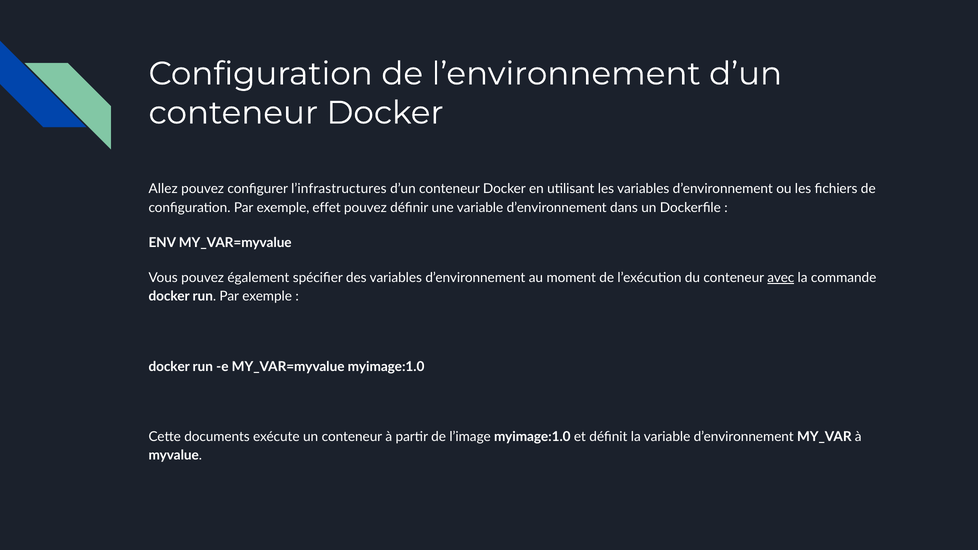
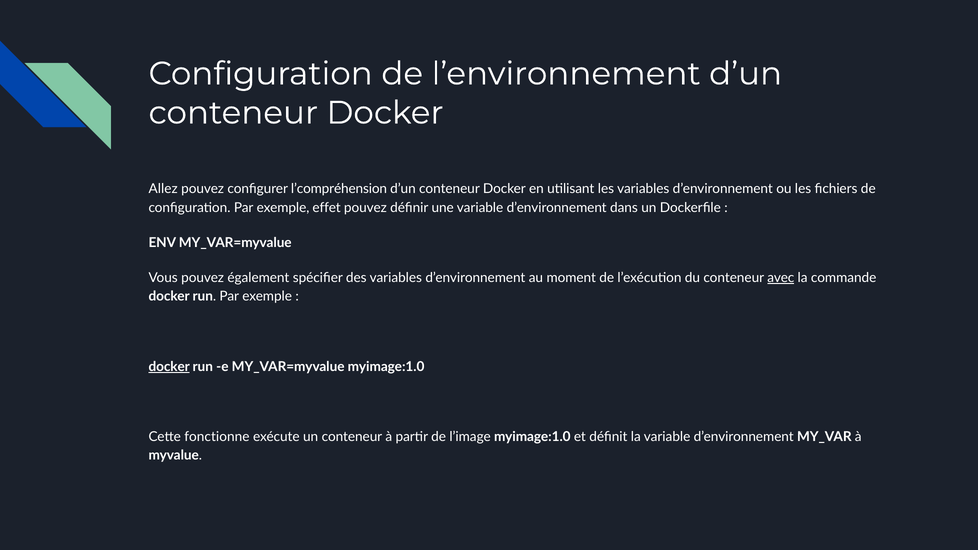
l’infrastructures: l’infrastructures -> l’compréhension
docker at (169, 367) underline: none -> present
documents: documents -> fonctionne
